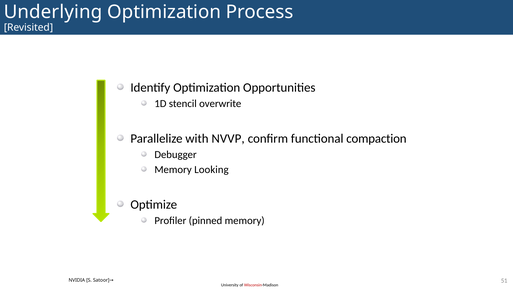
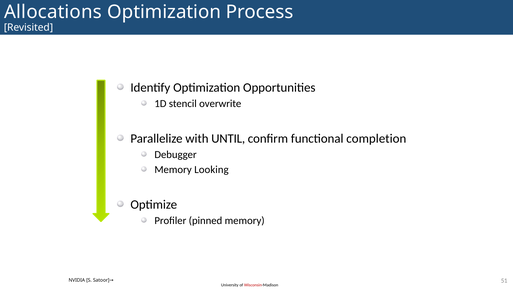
Underlying: Underlying -> Allocations
NVVP: NVVP -> UNTIL
compaction: compaction -> completion
